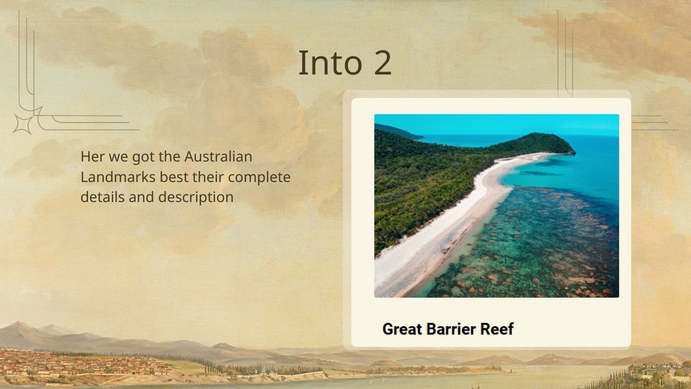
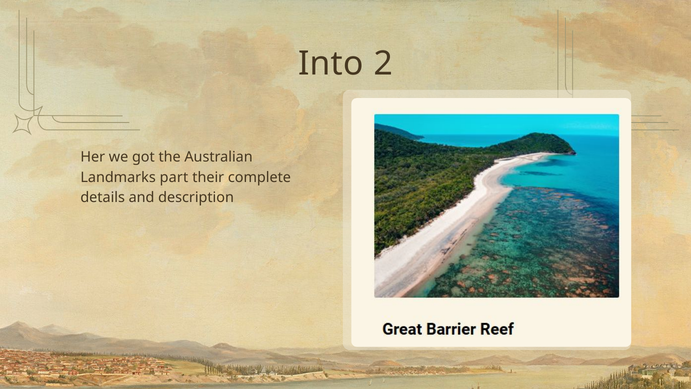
best: best -> part
